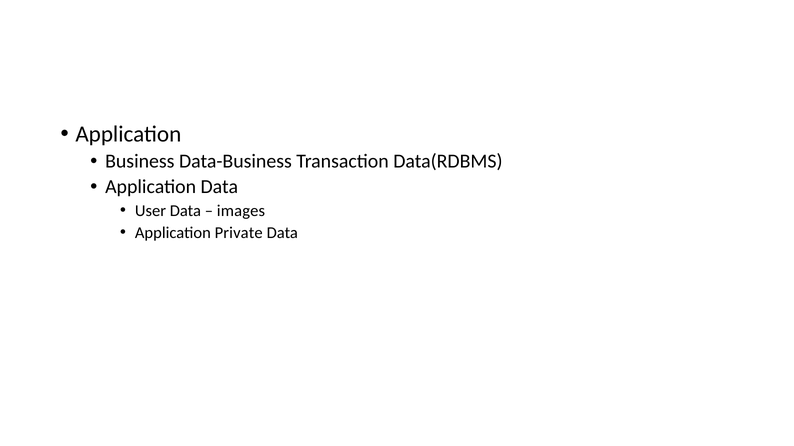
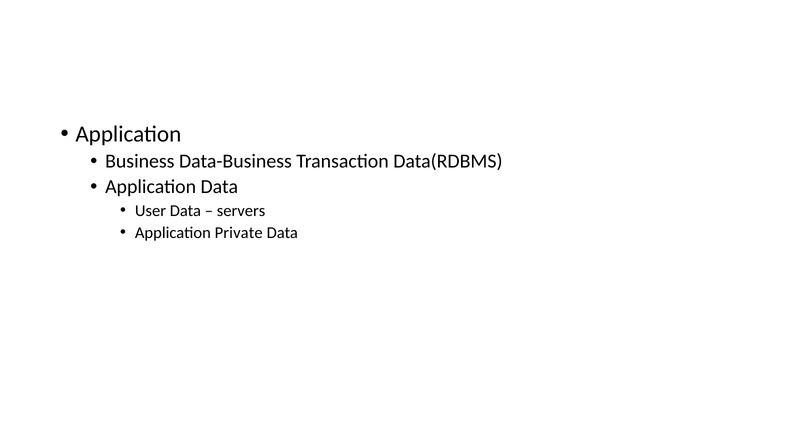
images: images -> servers
